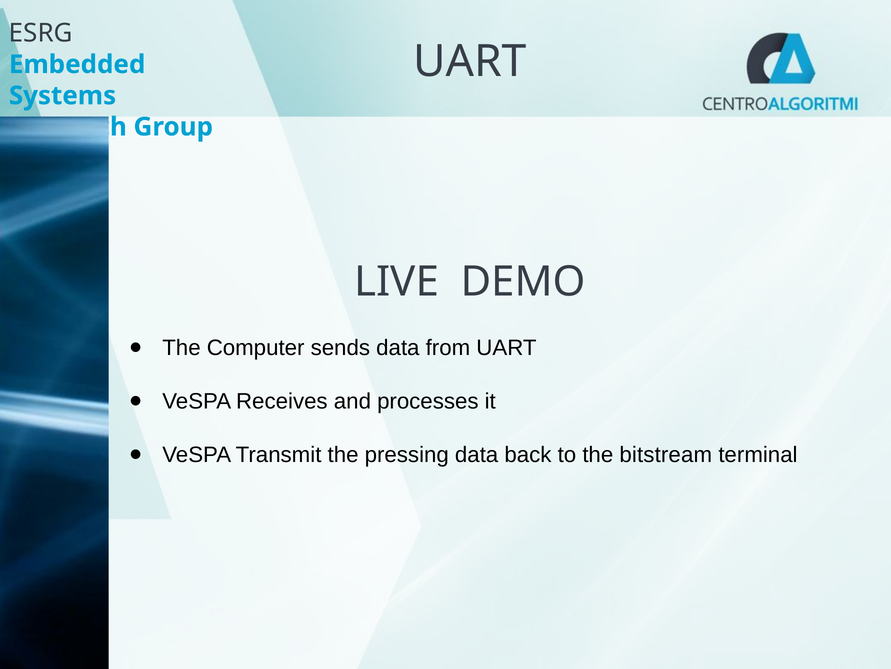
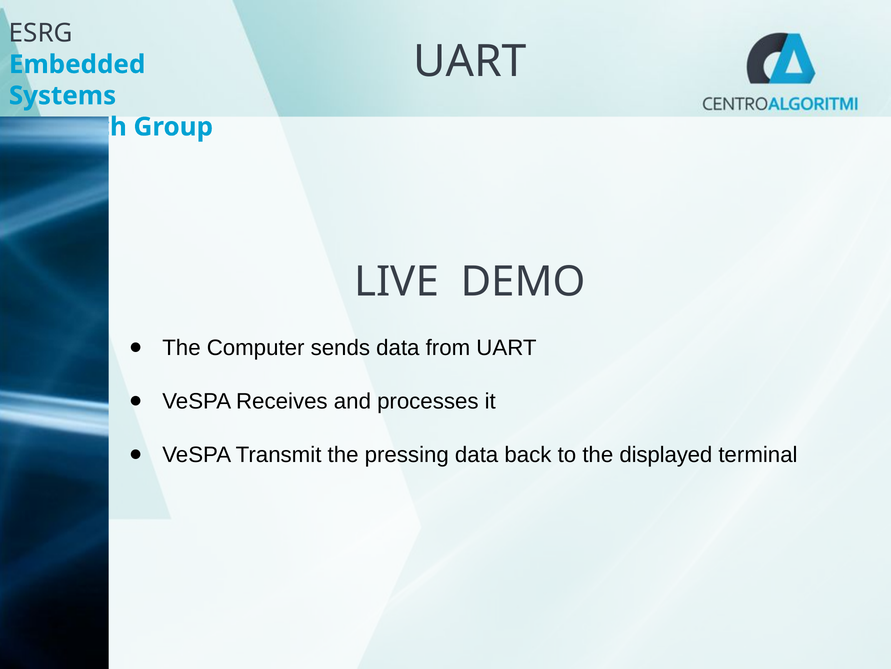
bitstream: bitstream -> displayed
